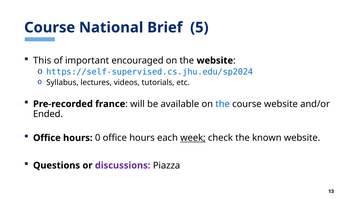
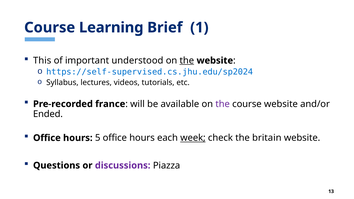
National: National -> Learning
5: 5 -> 1
encouraged: encouraged -> understood
the at (187, 61) underline: none -> present
the at (223, 104) colour: blue -> purple
0: 0 -> 5
known: known -> britain
